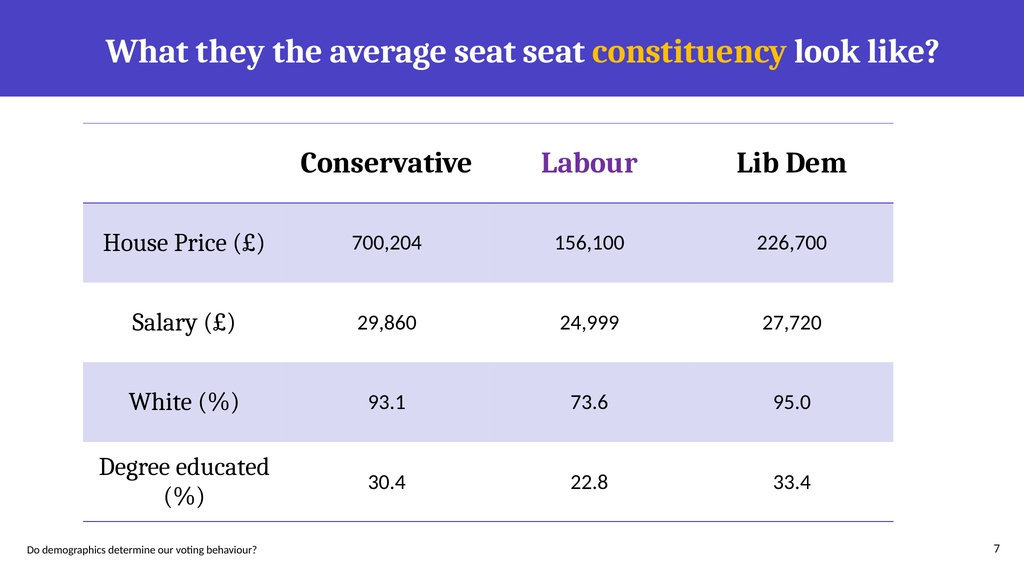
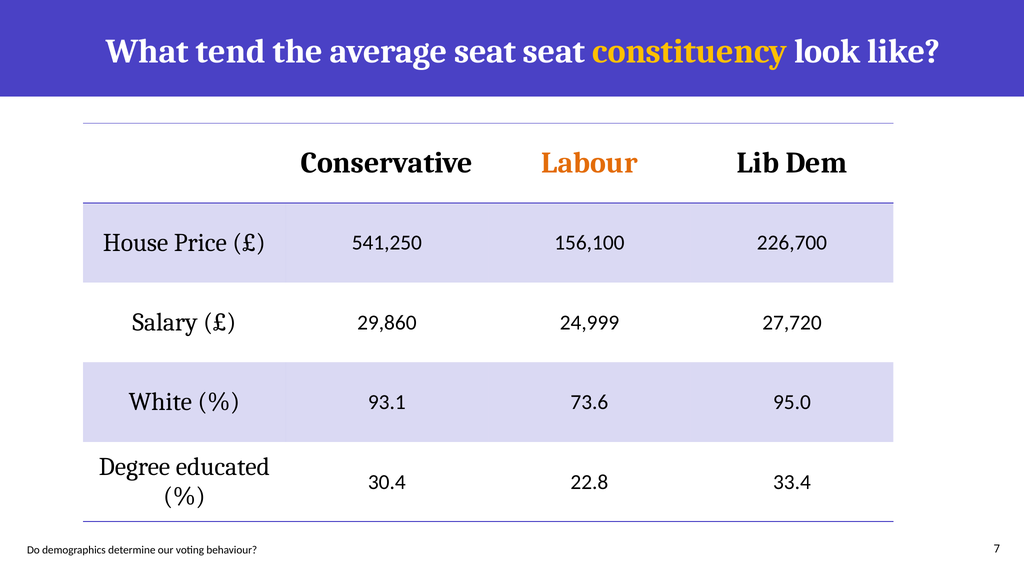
they: they -> tend
Labour colour: purple -> orange
700,204: 700,204 -> 541,250
